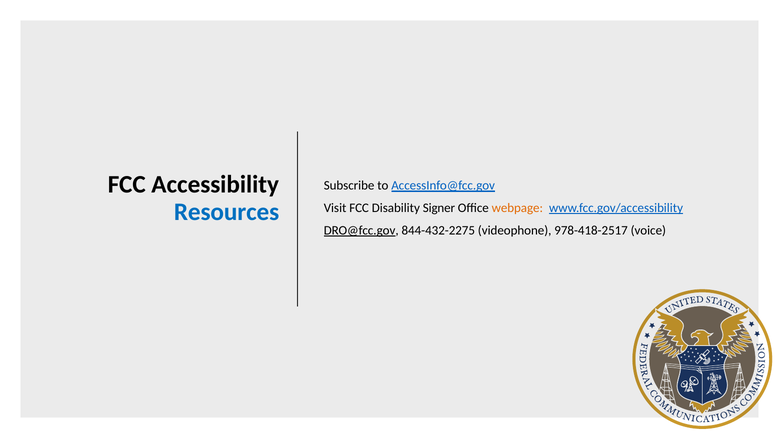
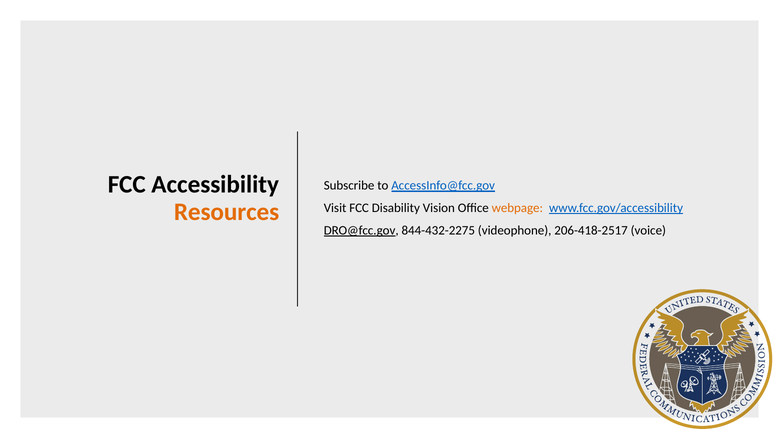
Resources colour: blue -> orange
Signer: Signer -> Vision
978-418-2517: 978-418-2517 -> 206-418-2517
